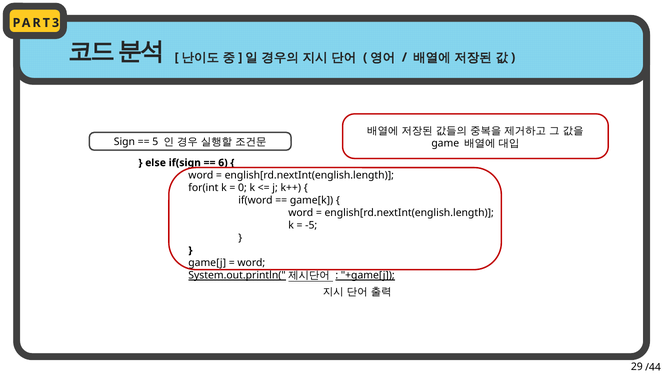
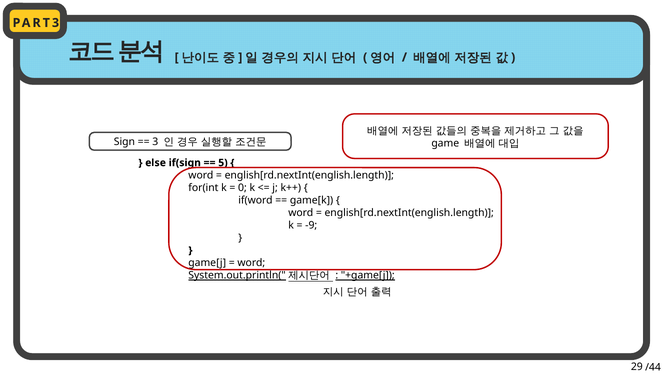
5: 5 -> 3
6: 6 -> 5
-5: -5 -> -9
